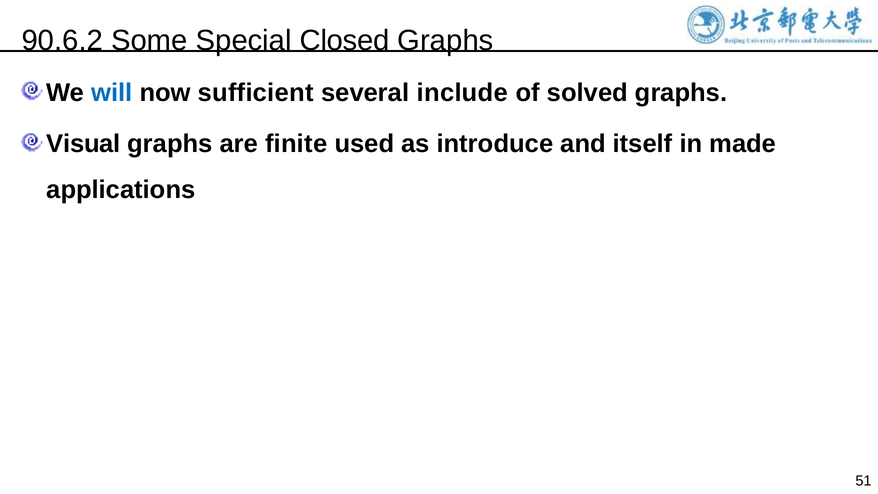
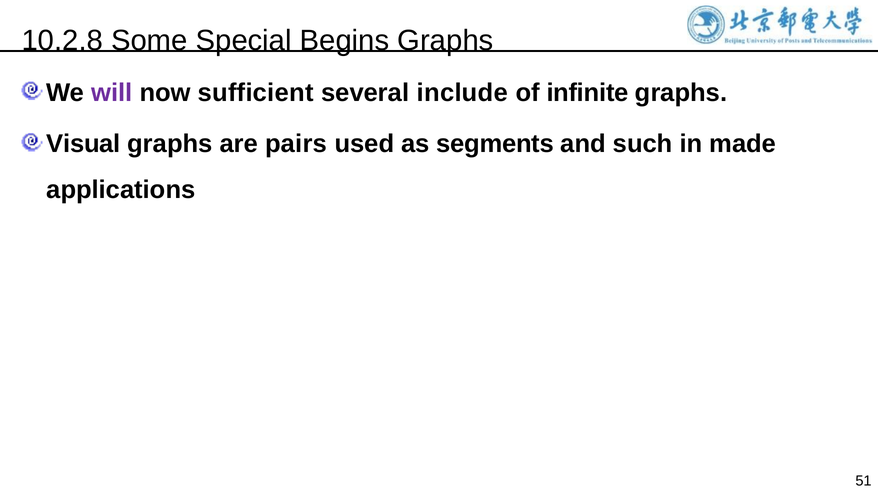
90.6.2: 90.6.2 -> 10.2.8
Closed: Closed -> Begins
will colour: blue -> purple
solved: solved -> infinite
finite: finite -> pairs
introduce: introduce -> segments
itself: itself -> such
